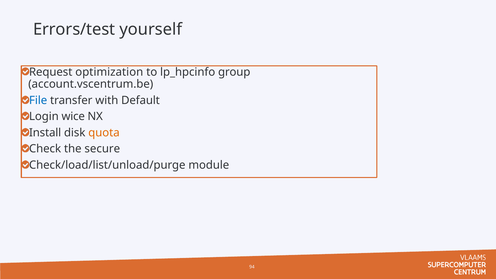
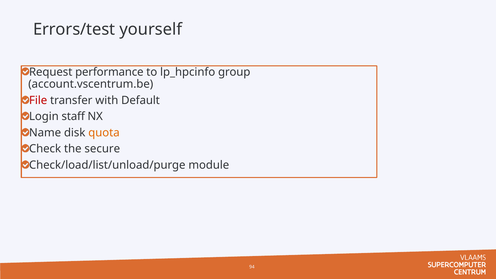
optimization: optimization -> performance
File colour: blue -> red
wice: wice -> staff
Install: Install -> Name
